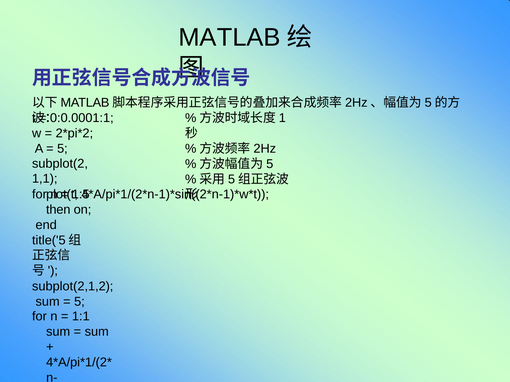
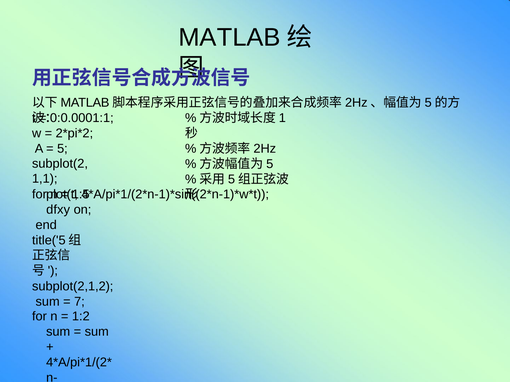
then: then -> dfxy
5 at (79, 302): 5 -> 7
1:1: 1:1 -> 1:2
